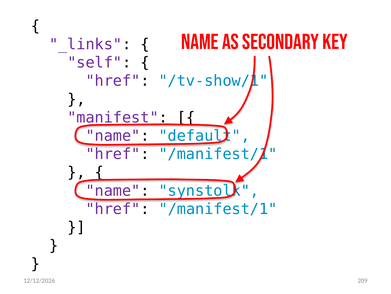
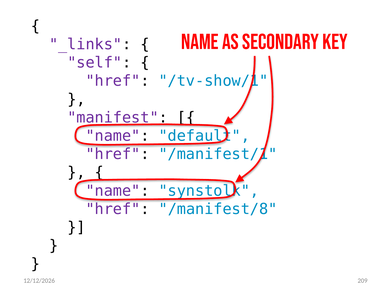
/manifest/1 at (218, 209): /manifest/1 -> /manifest/8
